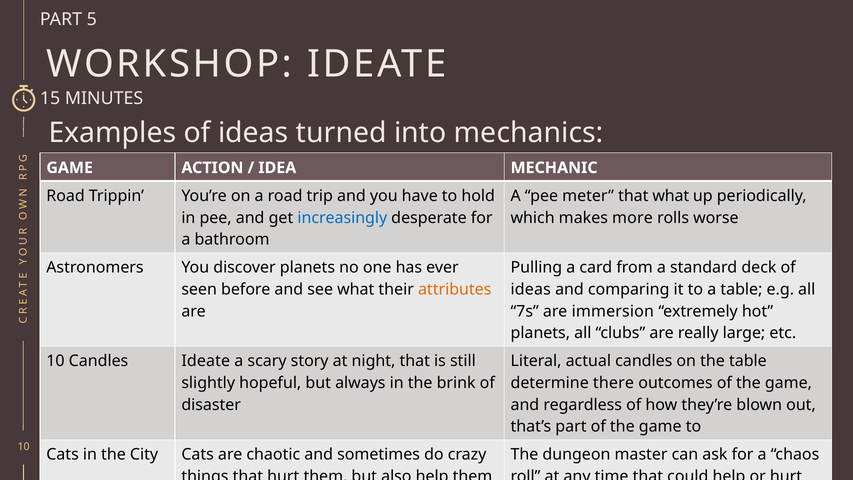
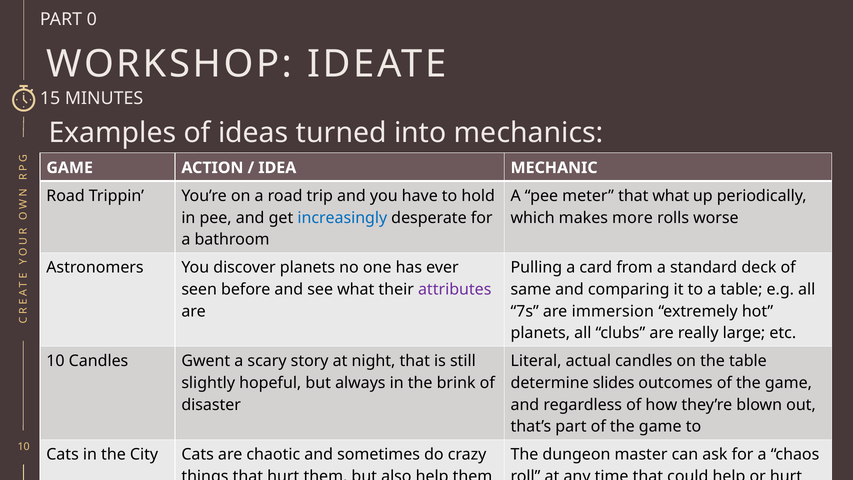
5: 5 -> 0
attributes colour: orange -> purple
ideas at (531, 289): ideas -> same
Candles Ideate: Ideate -> Gwent
there: there -> slides
